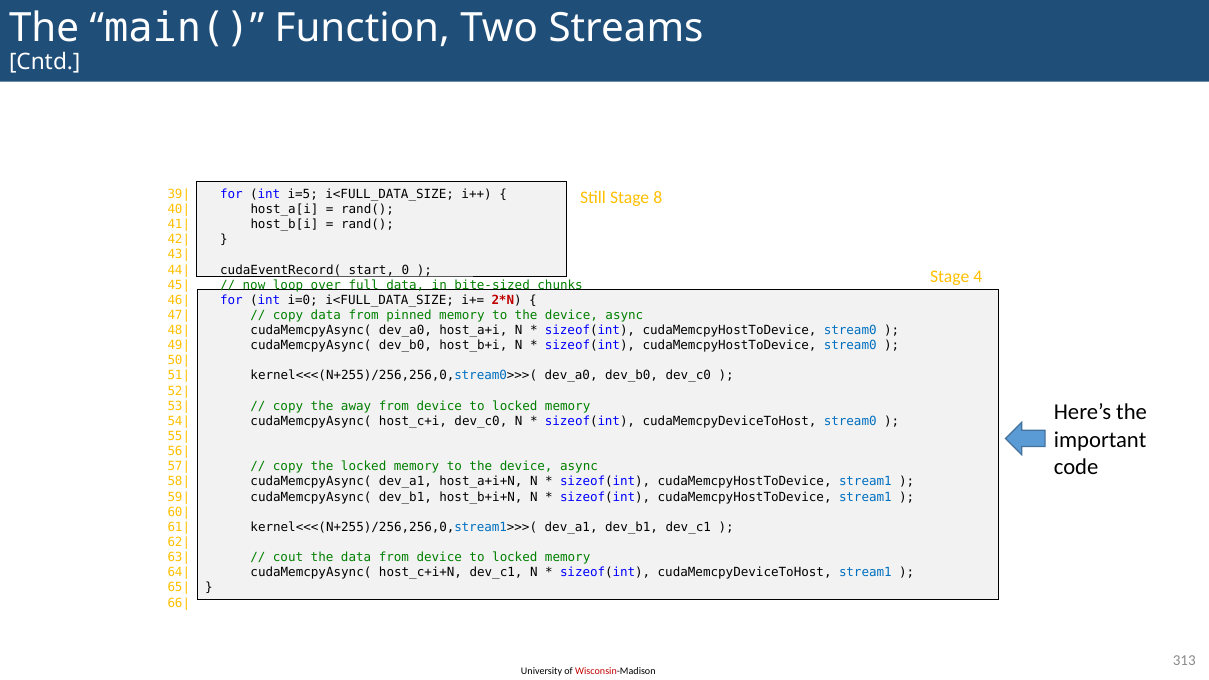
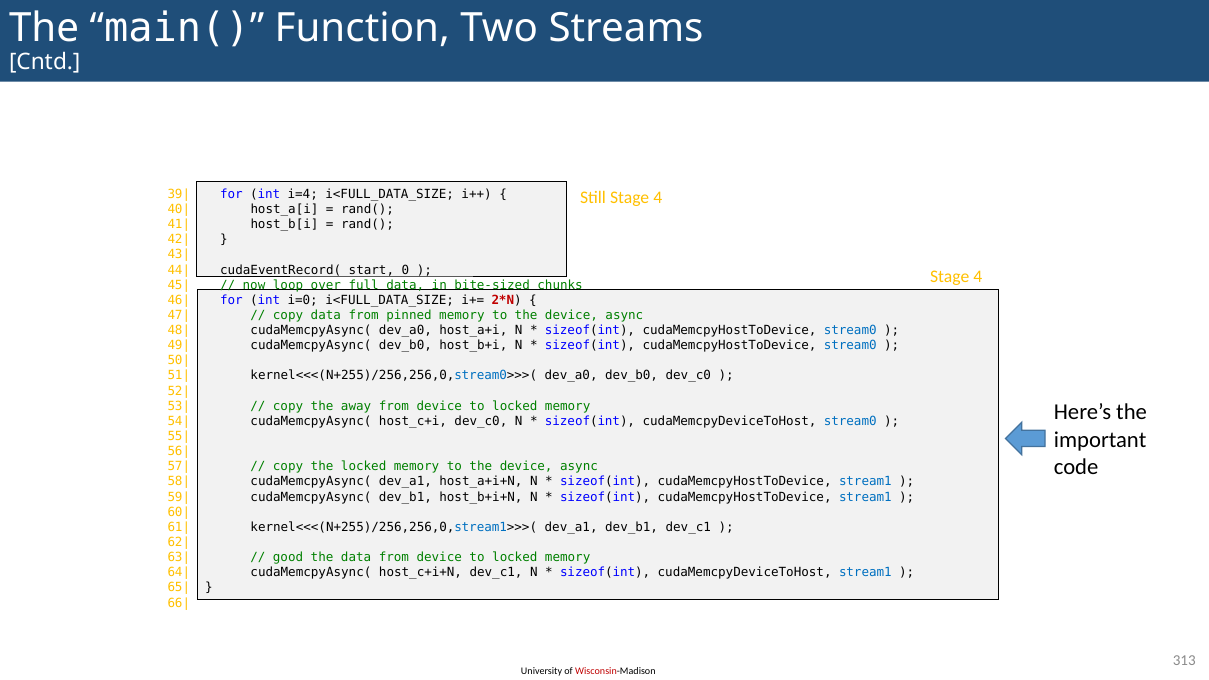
i=5: i=5 -> i=4
Still Stage 8: 8 -> 4
cout: cout -> good
